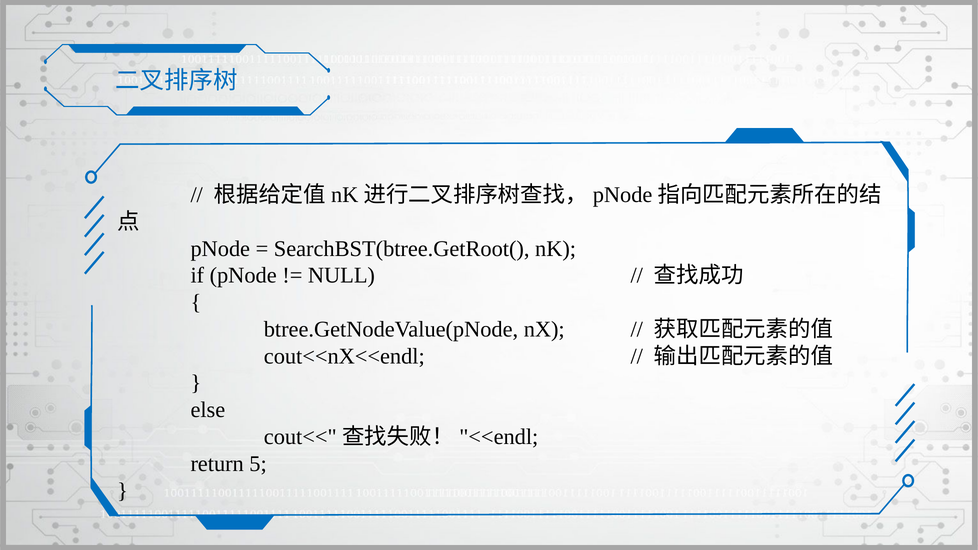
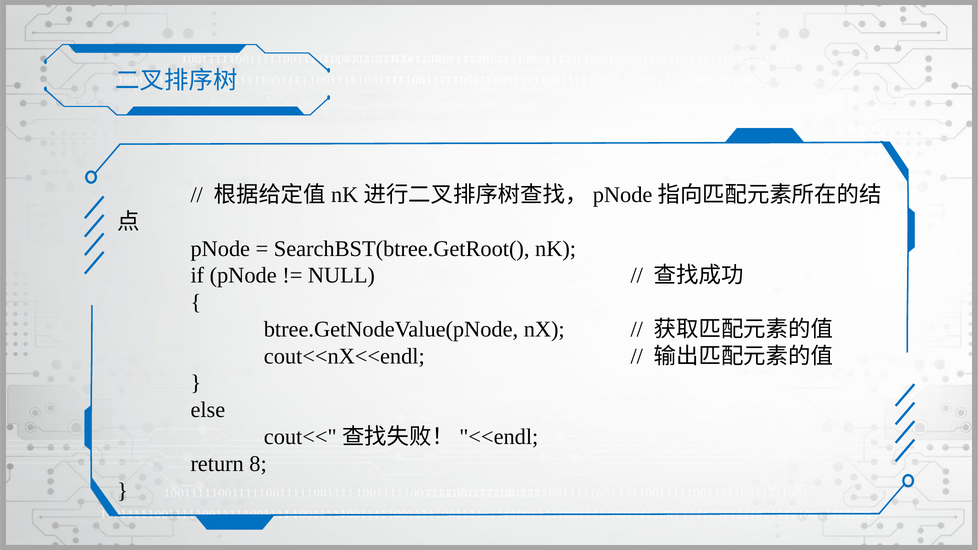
5: 5 -> 8
